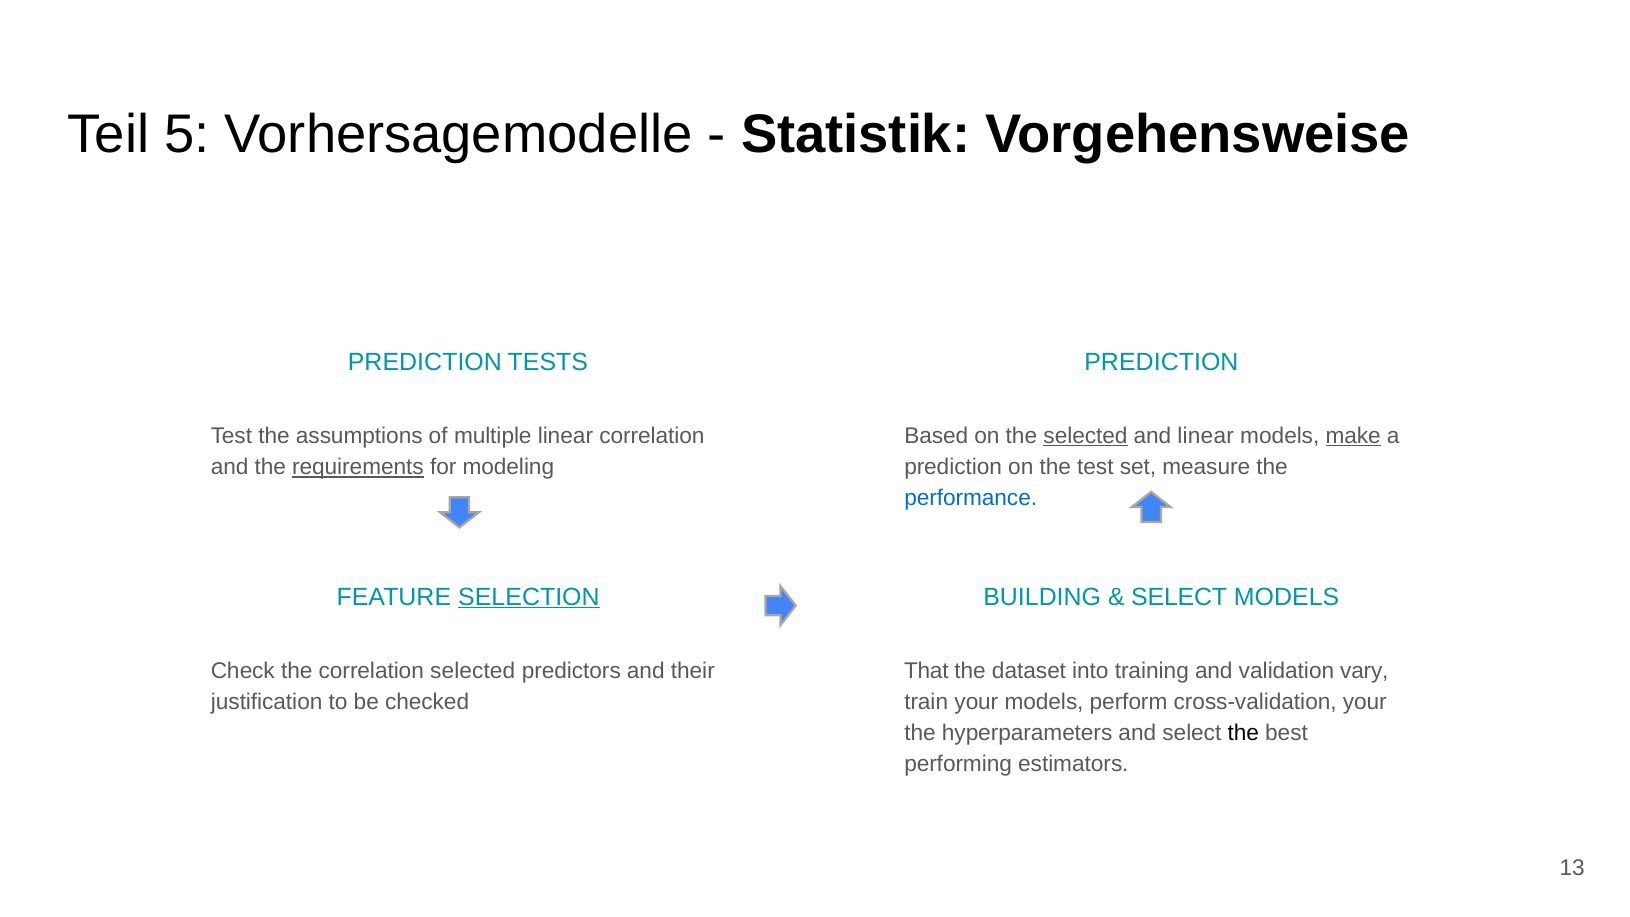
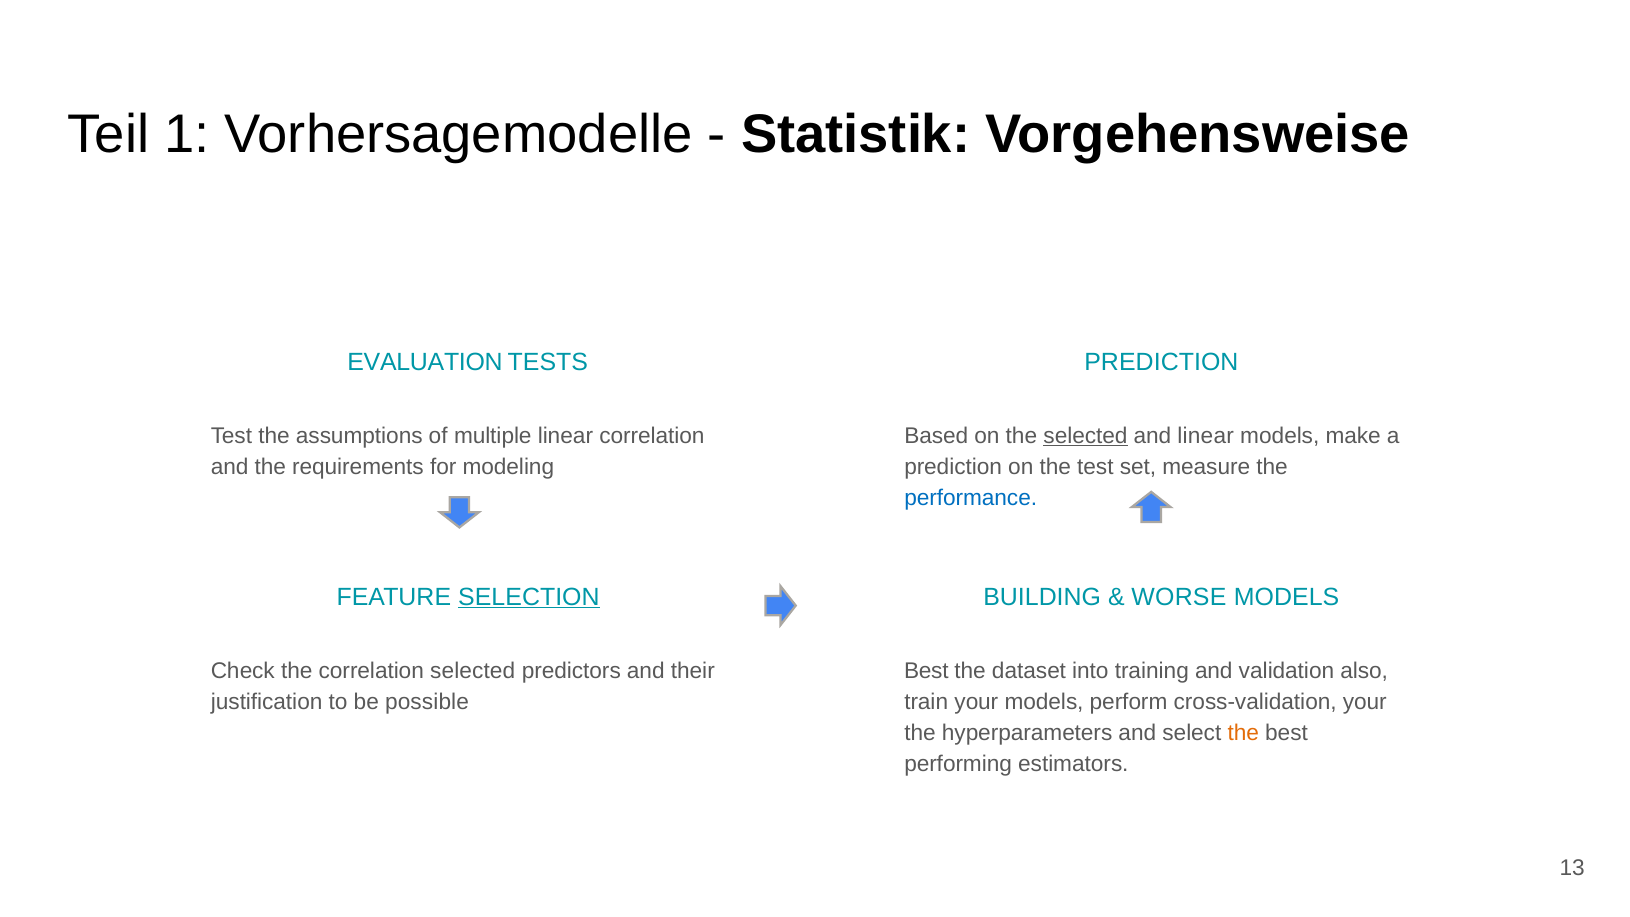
5: 5 -> 1
PREDICTION at (425, 362): PREDICTION -> EVALUATION
make underline: present -> none
requirements underline: present -> none
SELECT at (1179, 597): SELECT -> WORSE
That at (926, 671): That -> Best
vary: vary -> also
checked: checked -> possible
the at (1243, 733) colour: black -> orange
